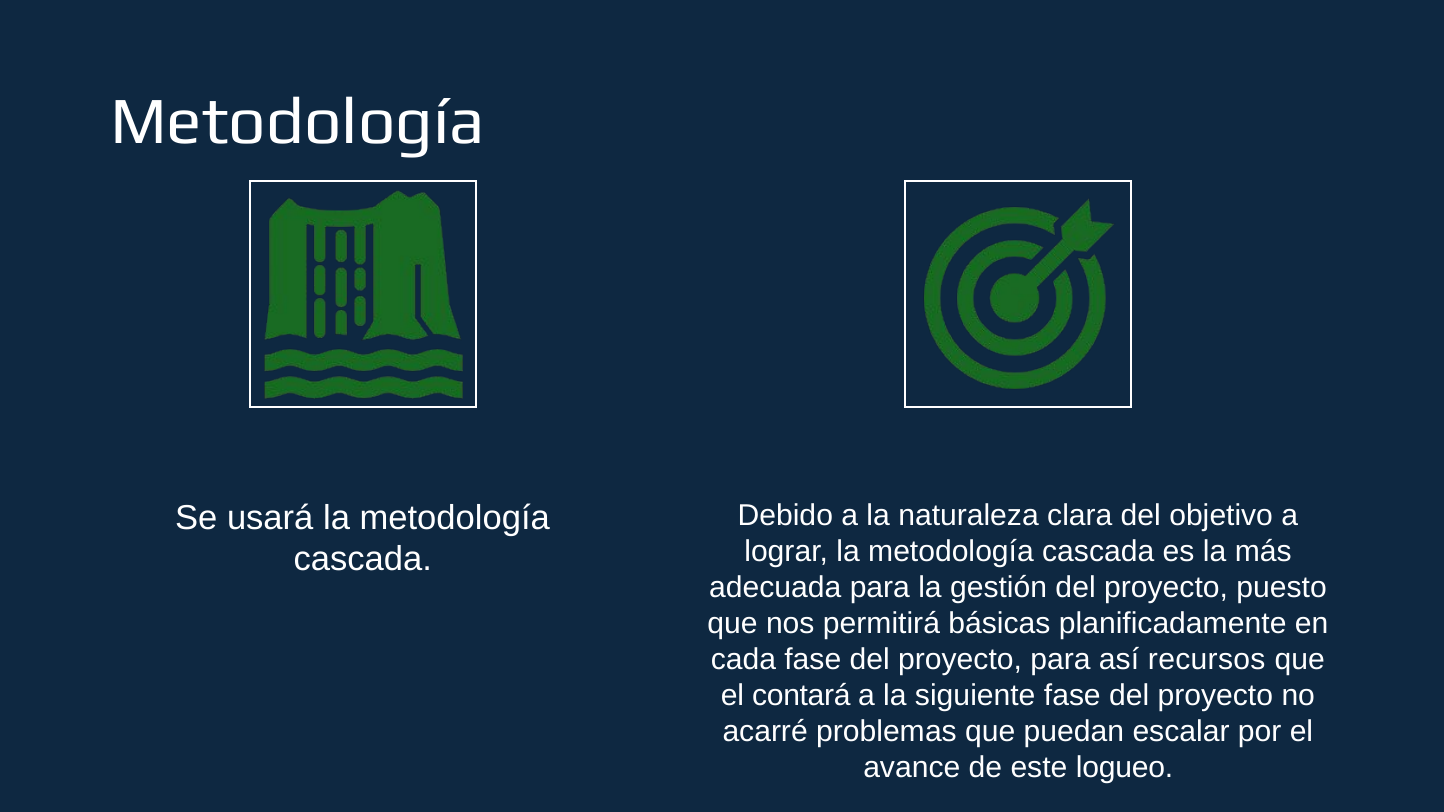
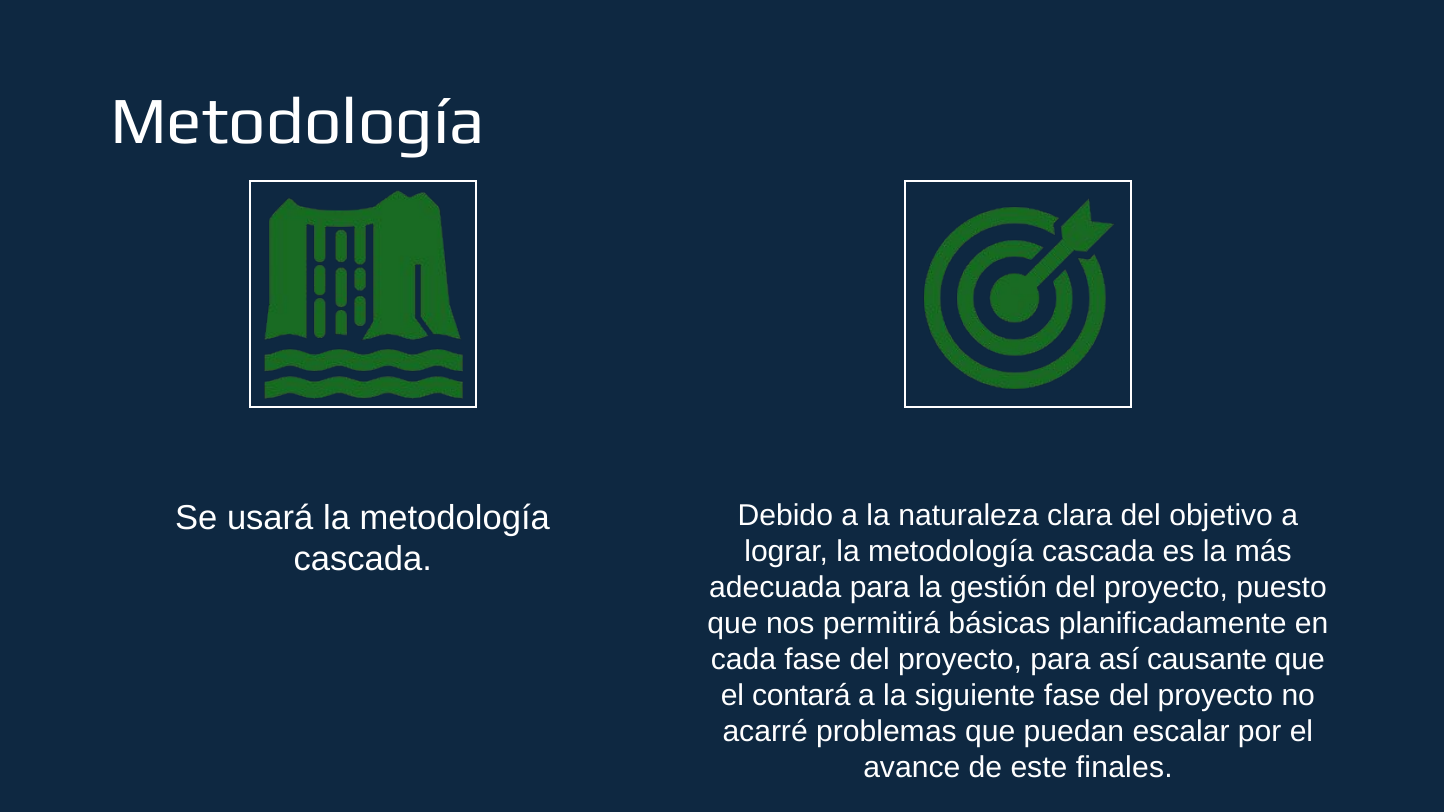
recursos: recursos -> causante
logueo: logueo -> finales
